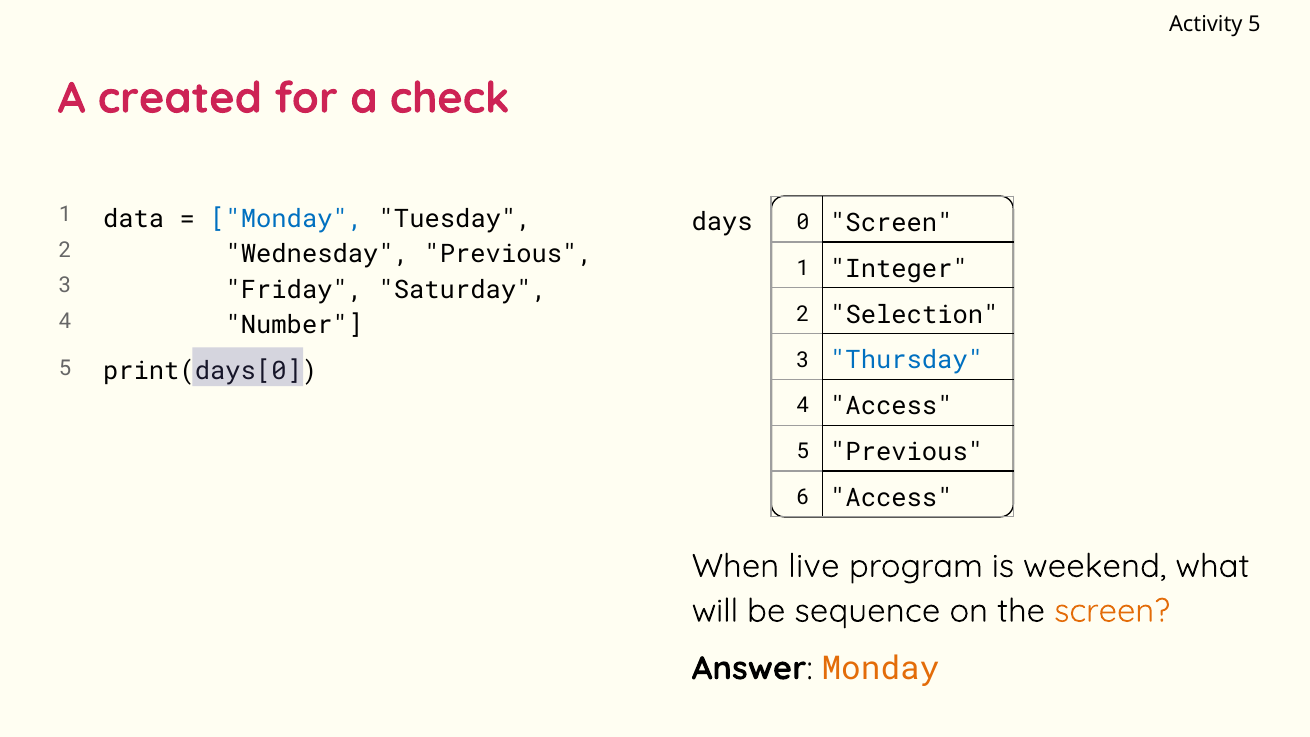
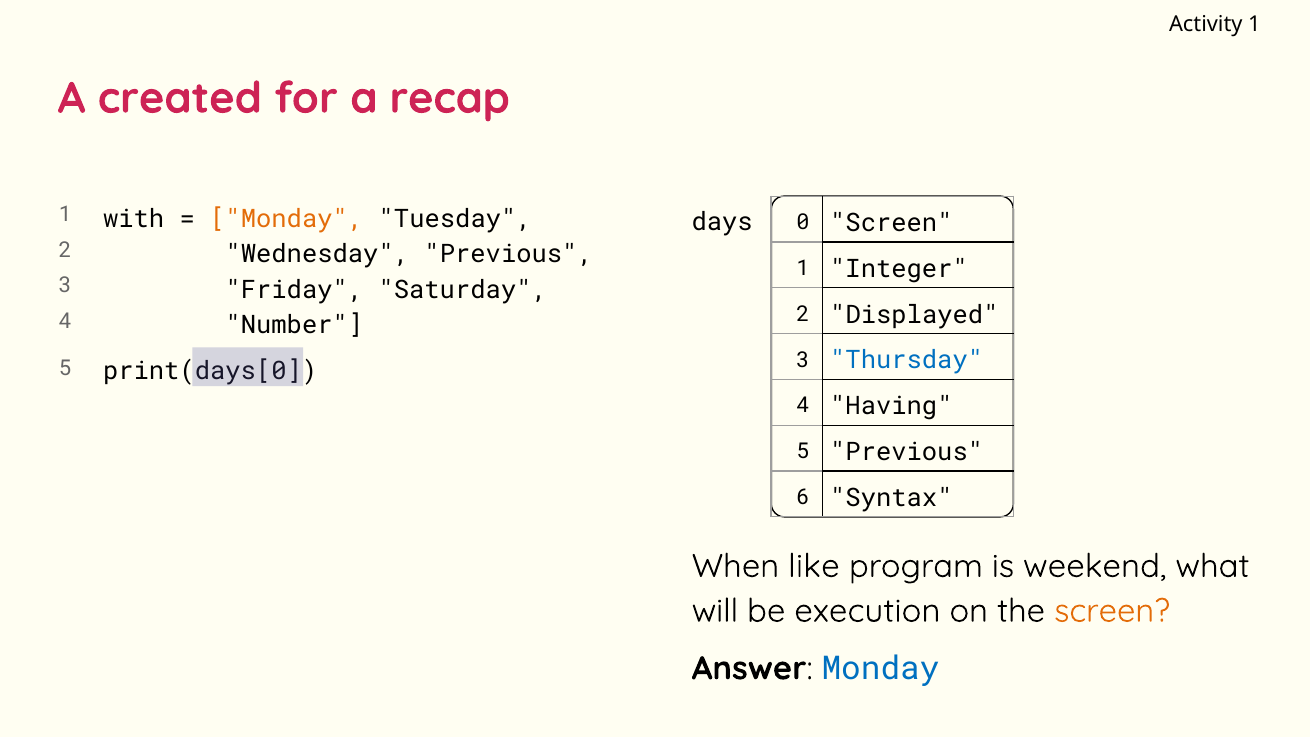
Activity 5: 5 -> 1
check: check -> recap
data: data -> with
Monday at (287, 219) colour: blue -> orange
Selection: Selection -> Displayed
4 Access: Access -> Having
6 Access: Access -> Syntax
live: live -> like
sequence: sequence -> execution
Monday at (881, 668) colour: orange -> blue
